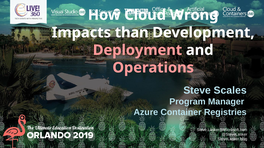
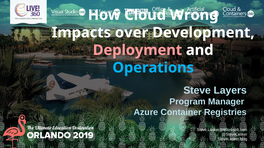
than: than -> over
Operations colour: pink -> light blue
Scales: Scales -> Layers
